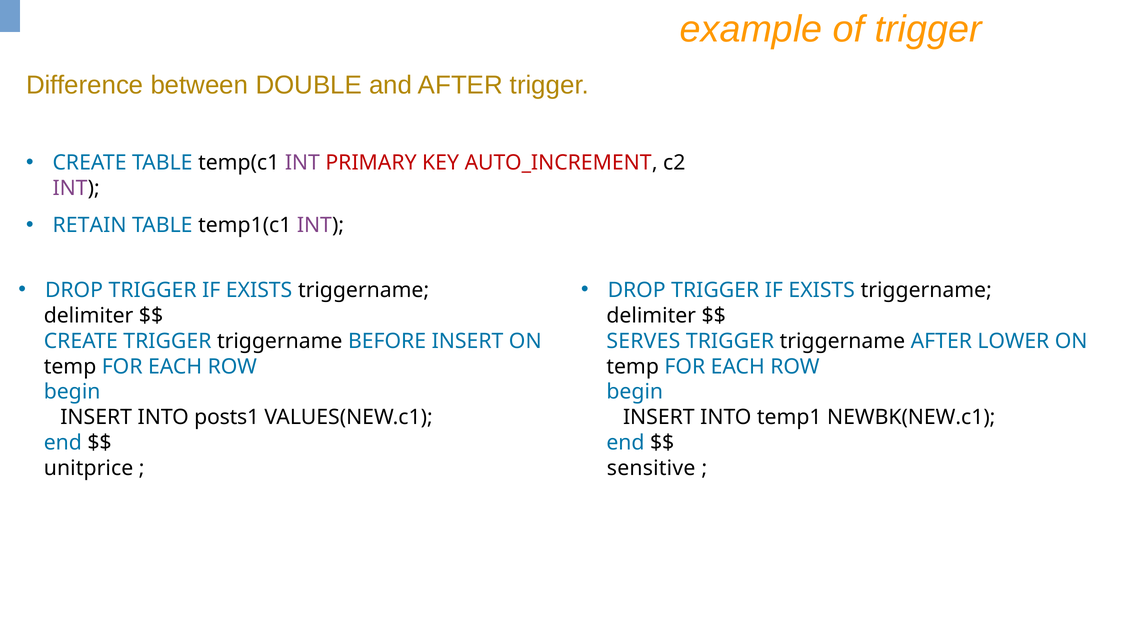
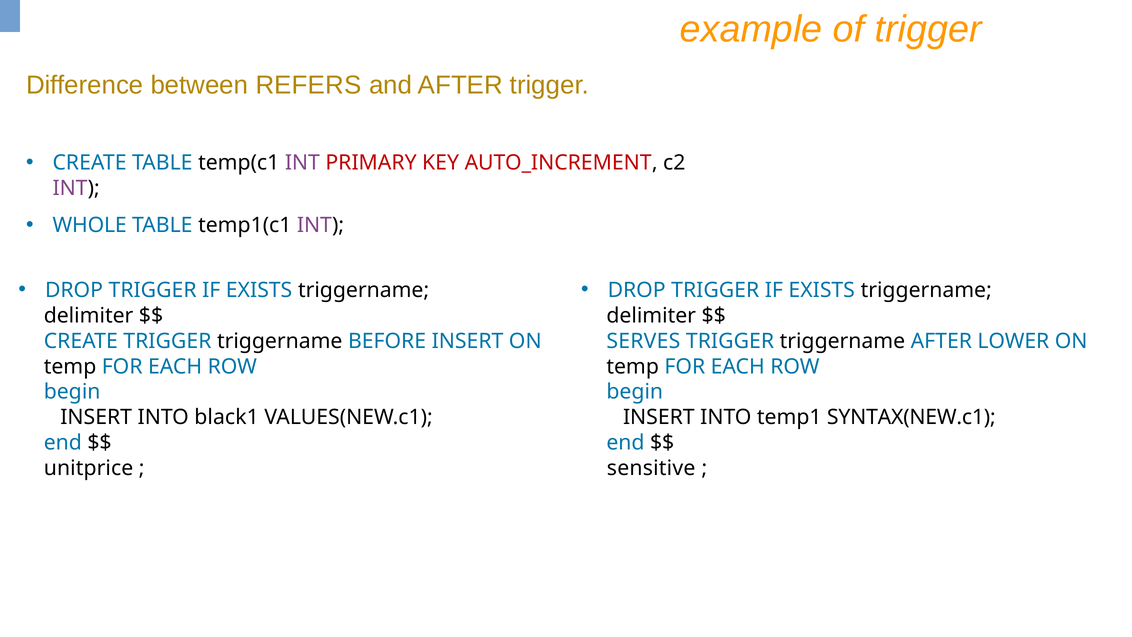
DOUBLE: DOUBLE -> REFERS
RETAIN: RETAIN -> WHOLE
posts1: posts1 -> black1
NEWBK(NEW.c1: NEWBK(NEW.c1 -> SYNTAX(NEW.c1
